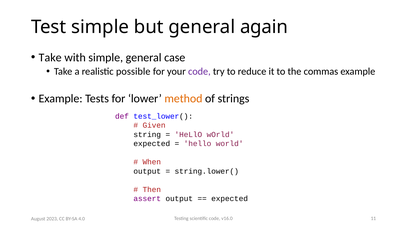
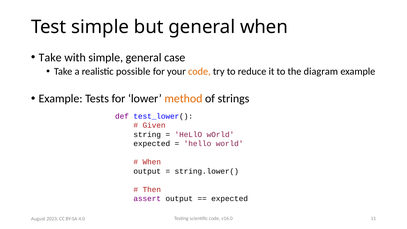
general again: again -> when
code at (199, 71) colour: purple -> orange
commas: commas -> diagram
